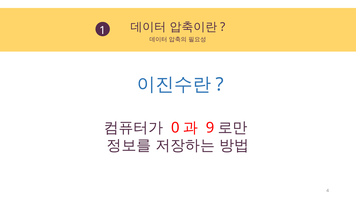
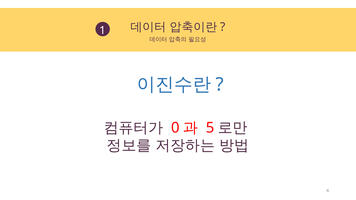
9: 9 -> 5
